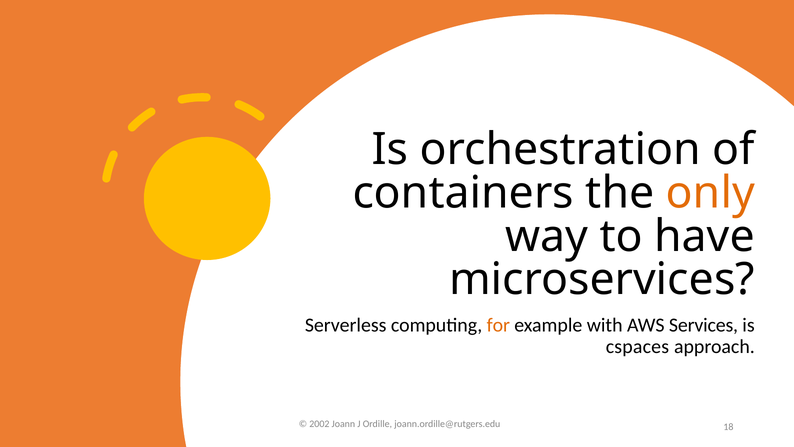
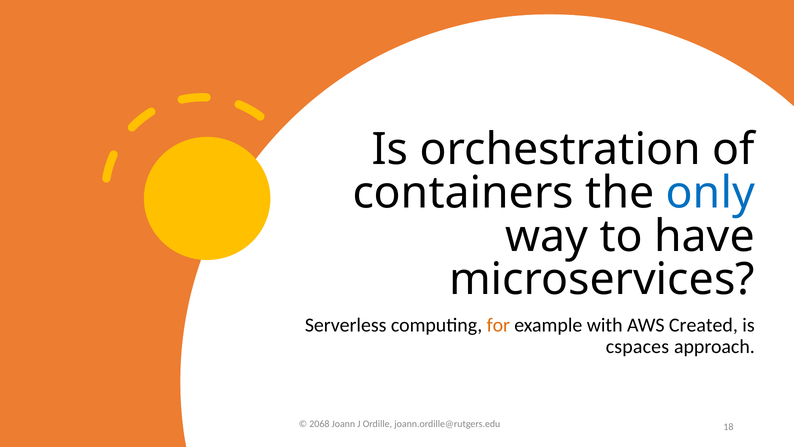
only colour: orange -> blue
Services: Services -> Created
2002: 2002 -> 2068
